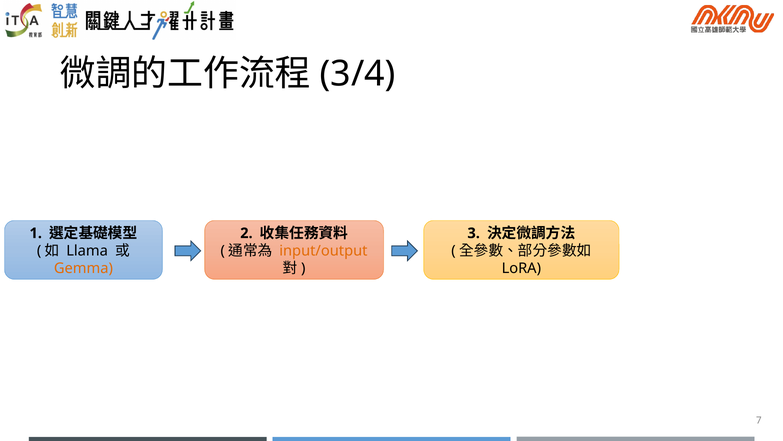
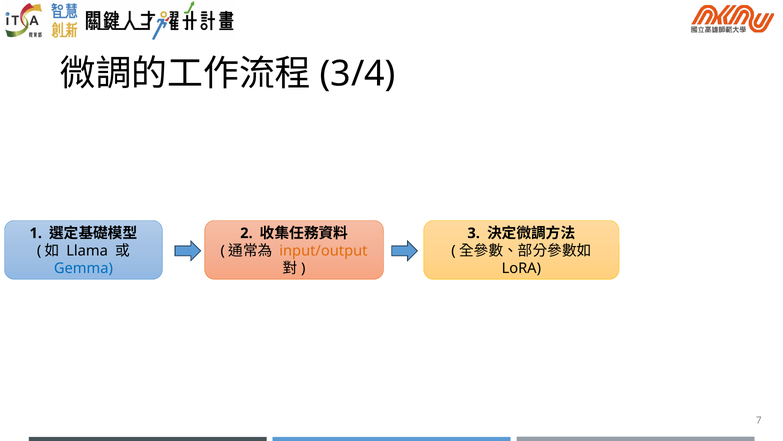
Gemma colour: orange -> blue
